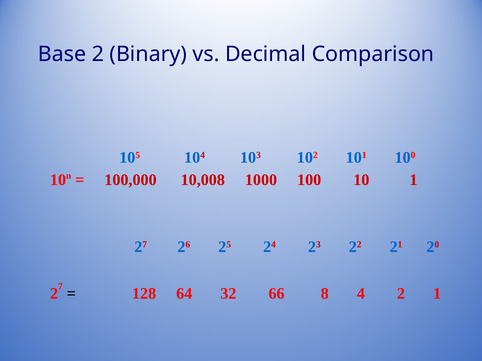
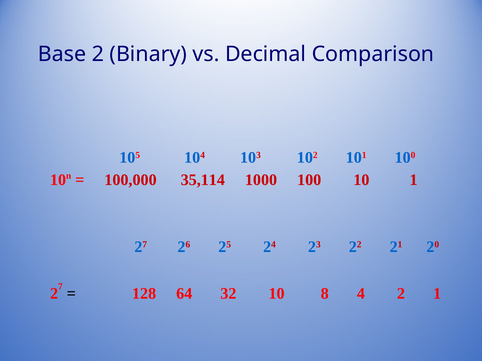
10,008: 10,008 -> 35,114
32 66: 66 -> 10
